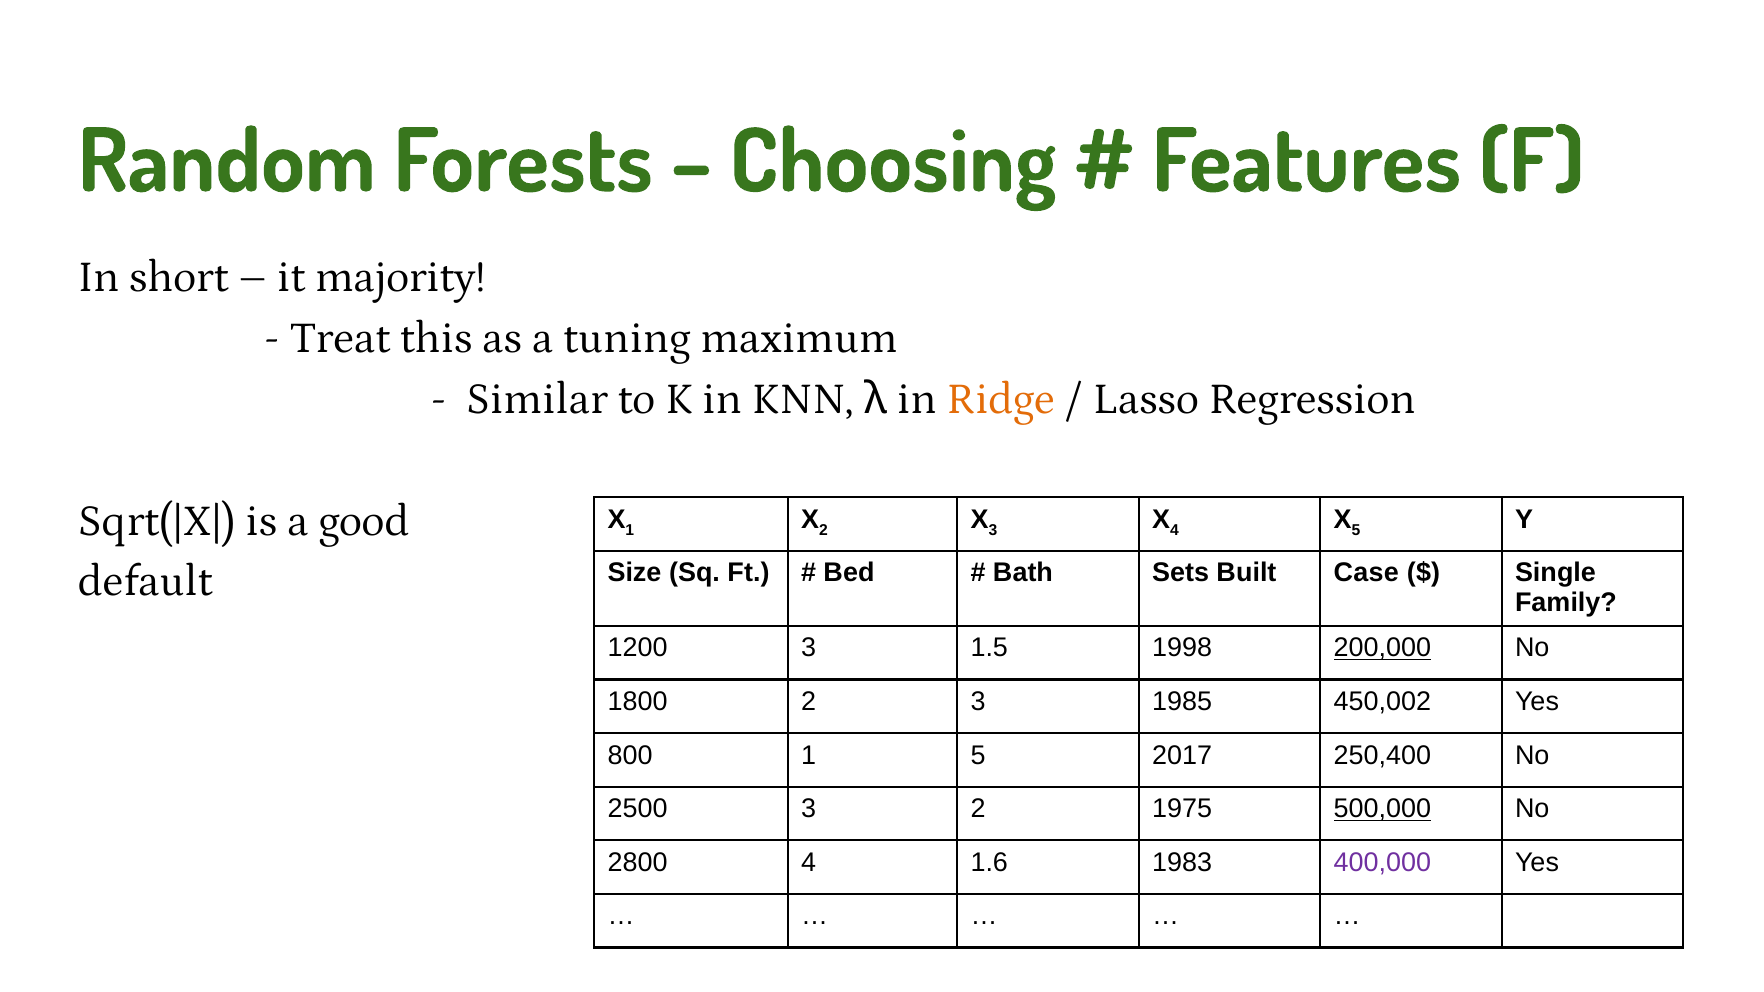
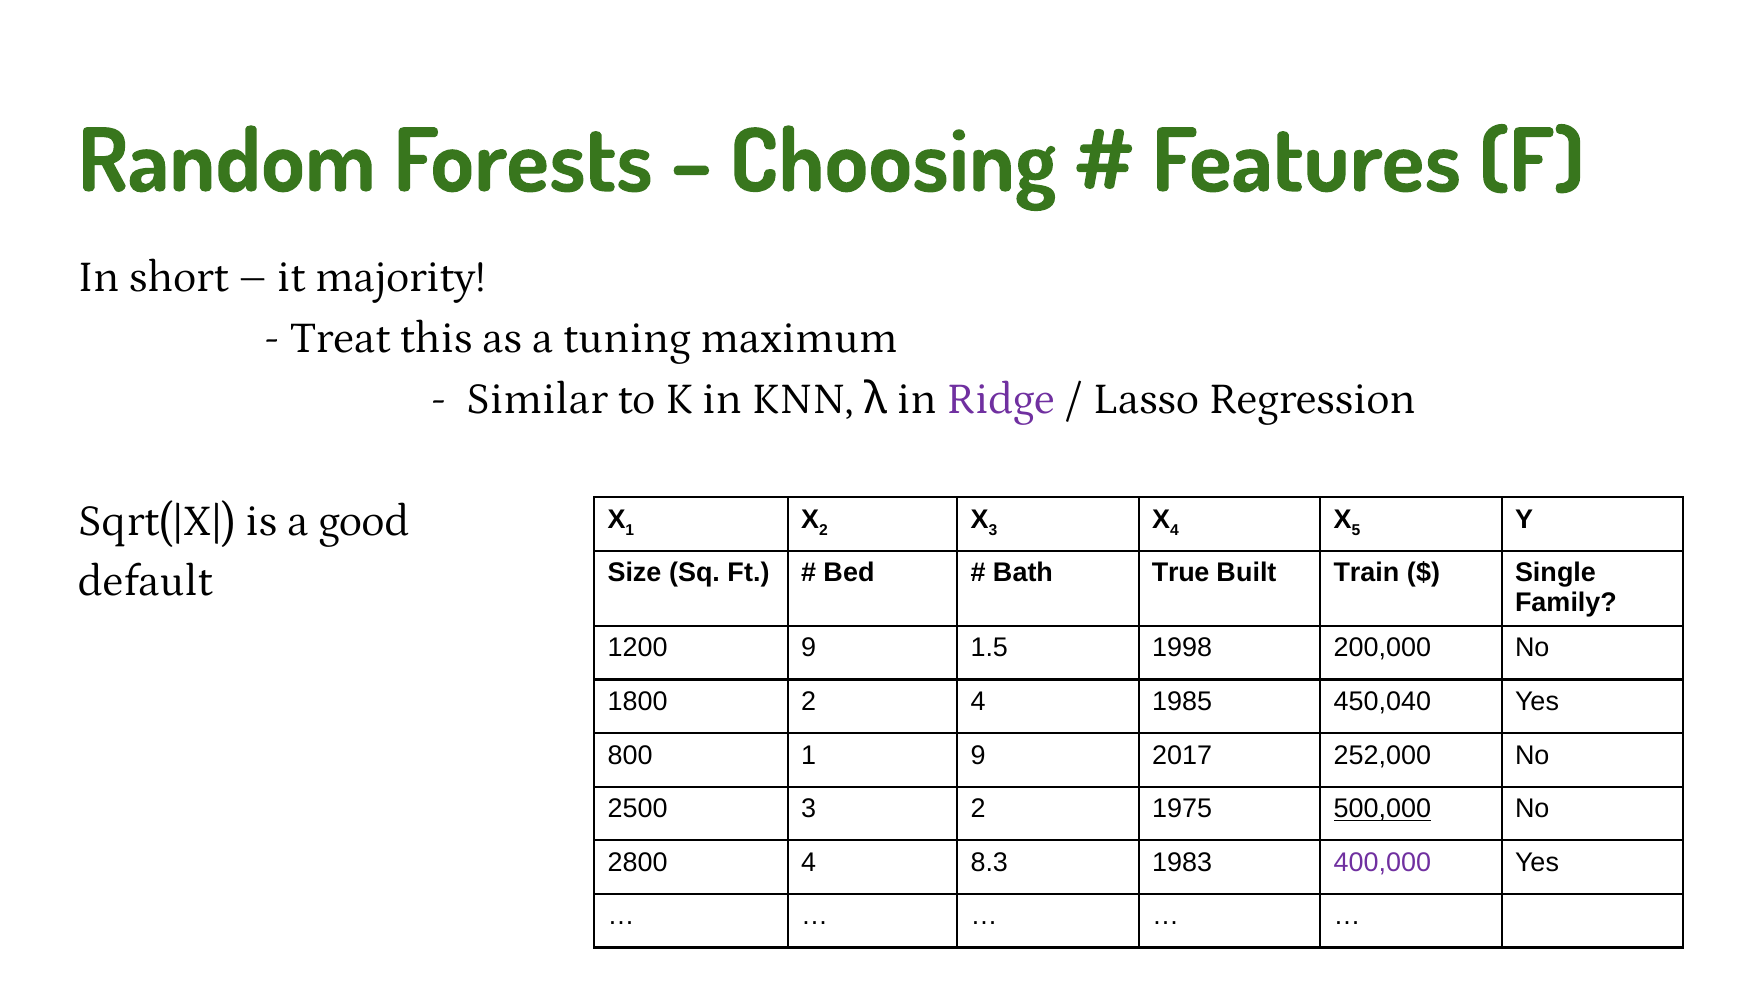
Ridge colour: orange -> purple
Sets: Sets -> True
Case: Case -> Train
1200 3: 3 -> 9
200,000 underline: present -> none
2 3: 3 -> 4
450,002: 450,002 -> 450,040
1 5: 5 -> 9
250,400: 250,400 -> 252,000
1.6: 1.6 -> 8.3
